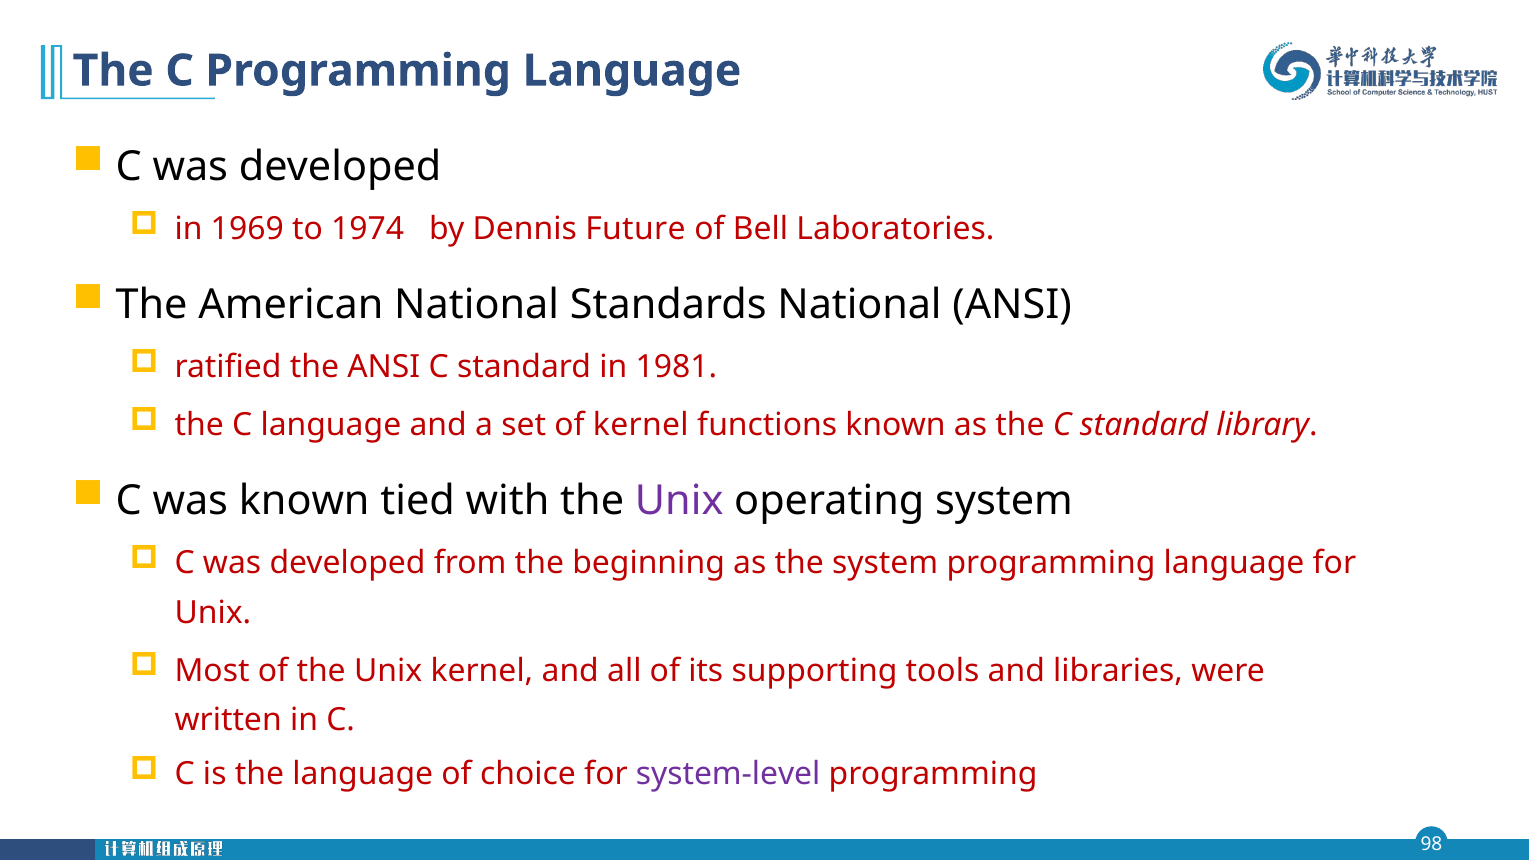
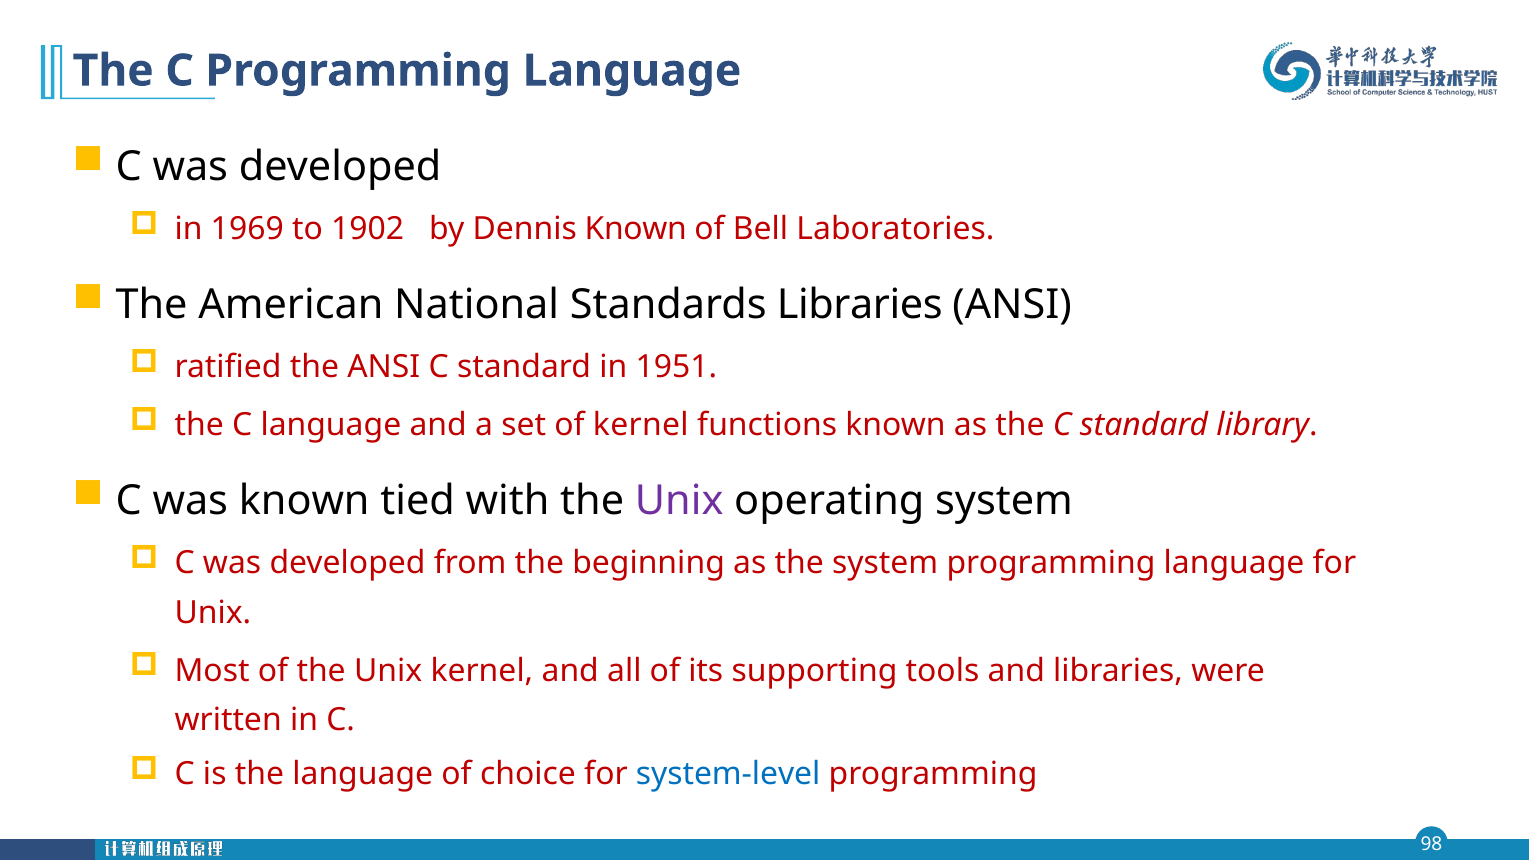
1974: 1974 -> 1902
Dennis Future: Future -> Known
Standards National: National -> Libraries
1981: 1981 -> 1951
system-level colour: purple -> blue
